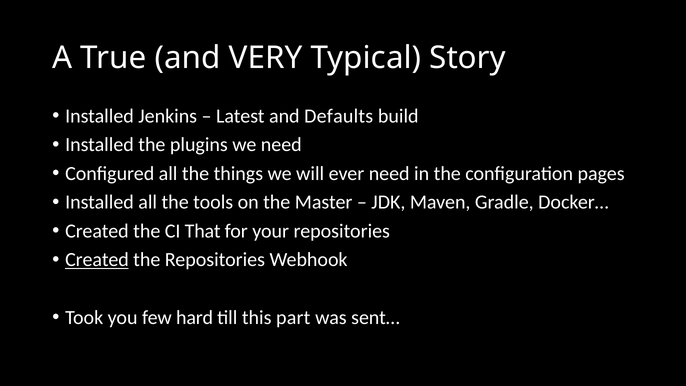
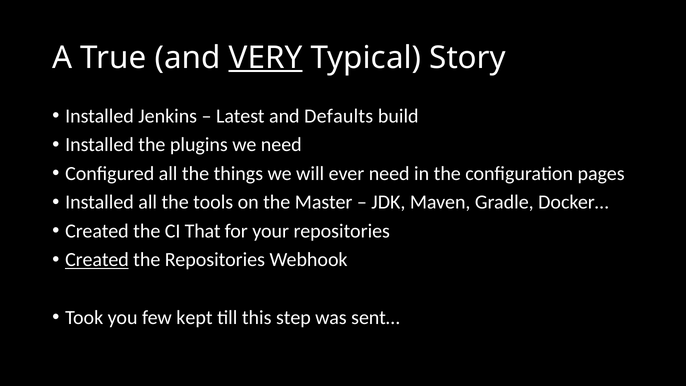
VERY underline: none -> present
hard: hard -> kept
part: part -> step
